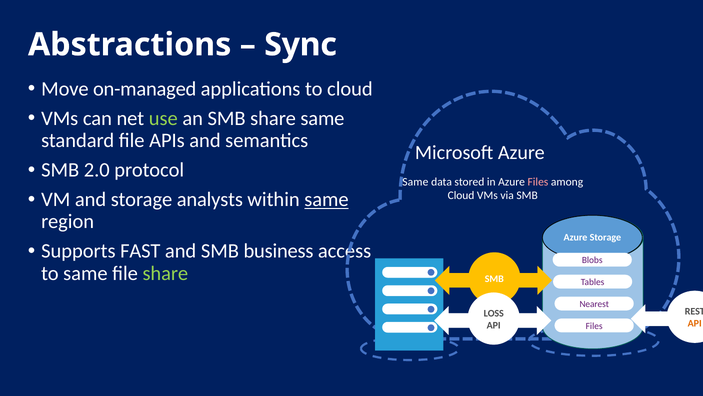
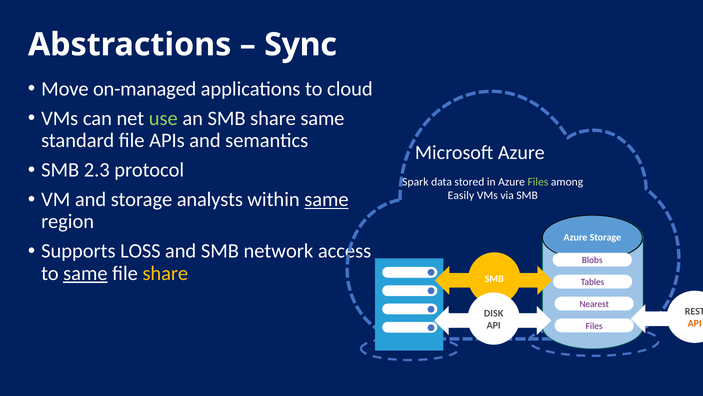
2.0: 2.0 -> 2.3
Same at (415, 181): Same -> Spark
Files at (538, 181) colour: pink -> light green
Cloud at (461, 195): Cloud -> Easily
FAST: FAST -> LOSS
business: business -> network
same at (85, 273) underline: none -> present
share at (165, 273) colour: light green -> yellow
LOSS: LOSS -> DISK
